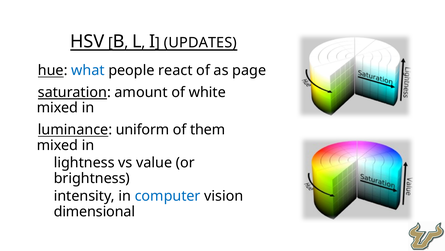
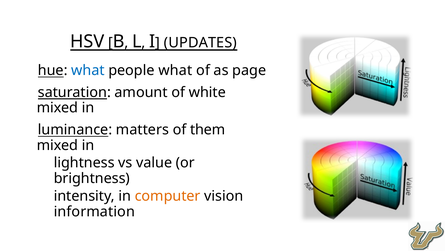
people react: react -> what
uniform: uniform -> matters
computer colour: blue -> orange
dimensional: dimensional -> information
